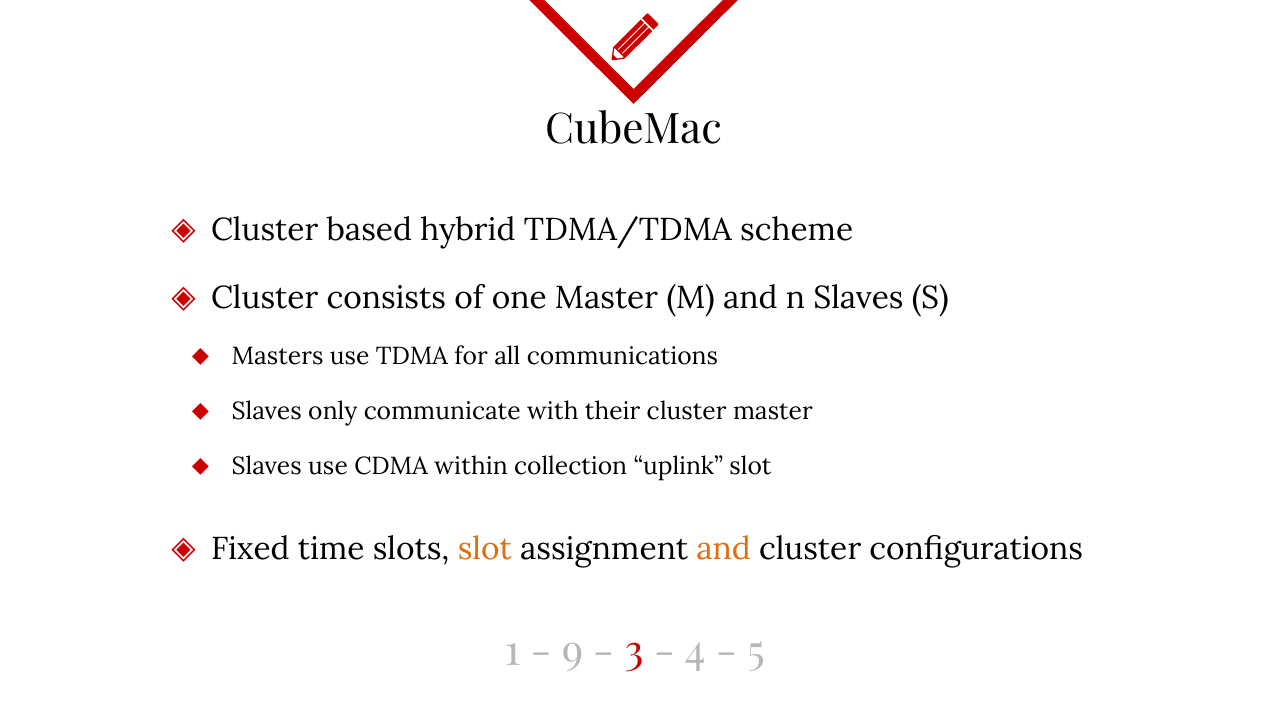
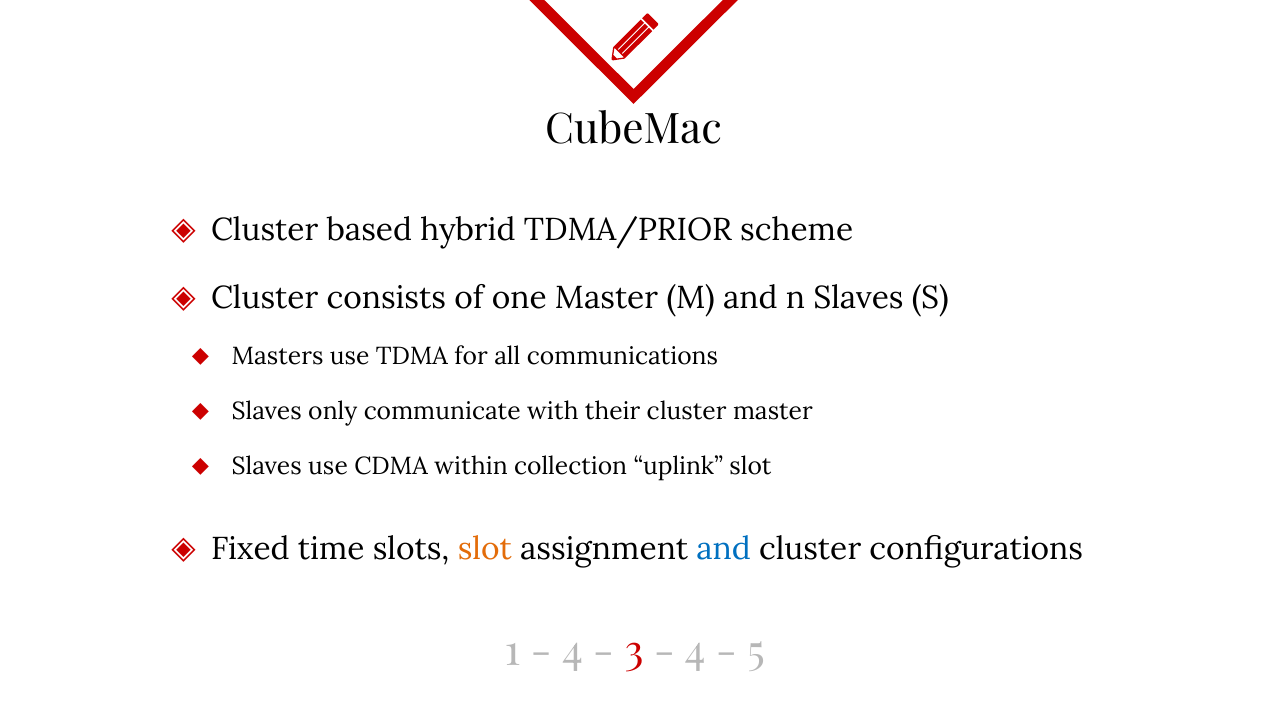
TDMA/TDMA: TDMA/TDMA -> TDMA/PRIOR
and at (724, 549) colour: orange -> blue
9 at (573, 651): 9 -> 4
